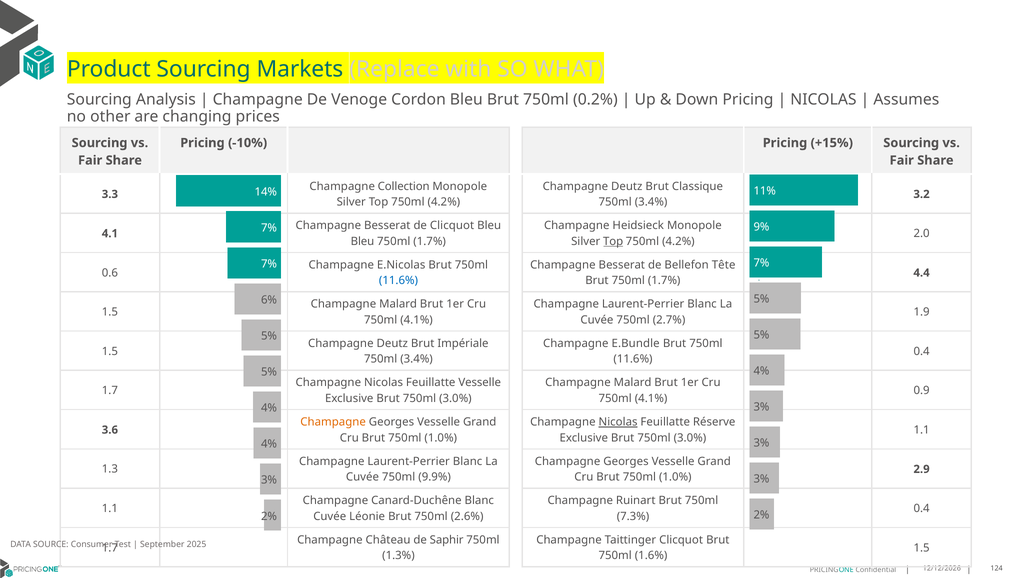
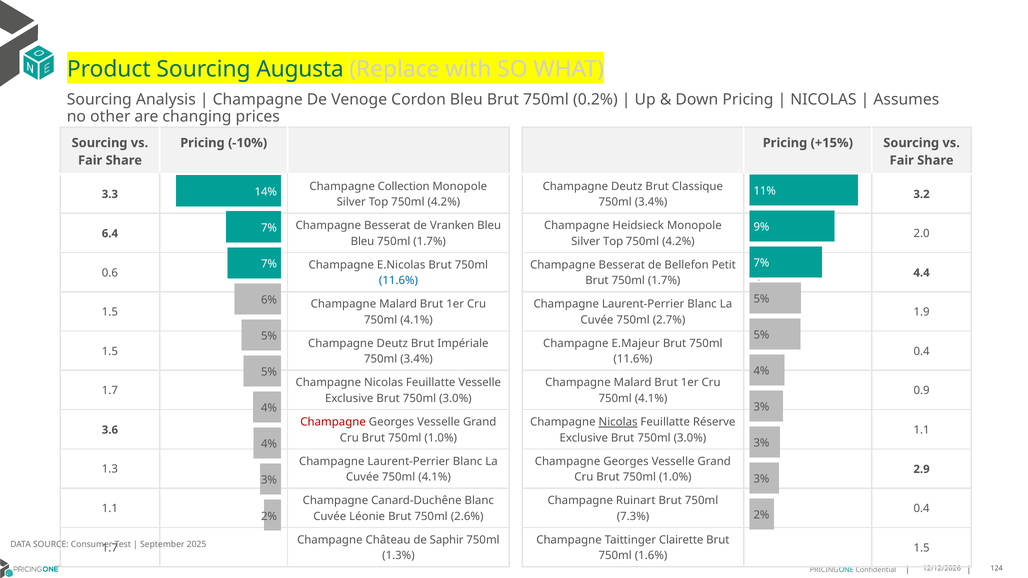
Markets: Markets -> Augusta
de Clicquot: Clicquot -> Vranken
4.1: 4.1 -> 6.4
Top at (613, 241) underline: present -> none
Tête: Tête -> Petit
E.Bundle: E.Bundle -> E.Majeur
Champagne at (333, 422) colour: orange -> red
Cuvée 750ml 9.9%: 9.9% -> 4.1%
Taittinger Clicquot: Clicquot -> Clairette
